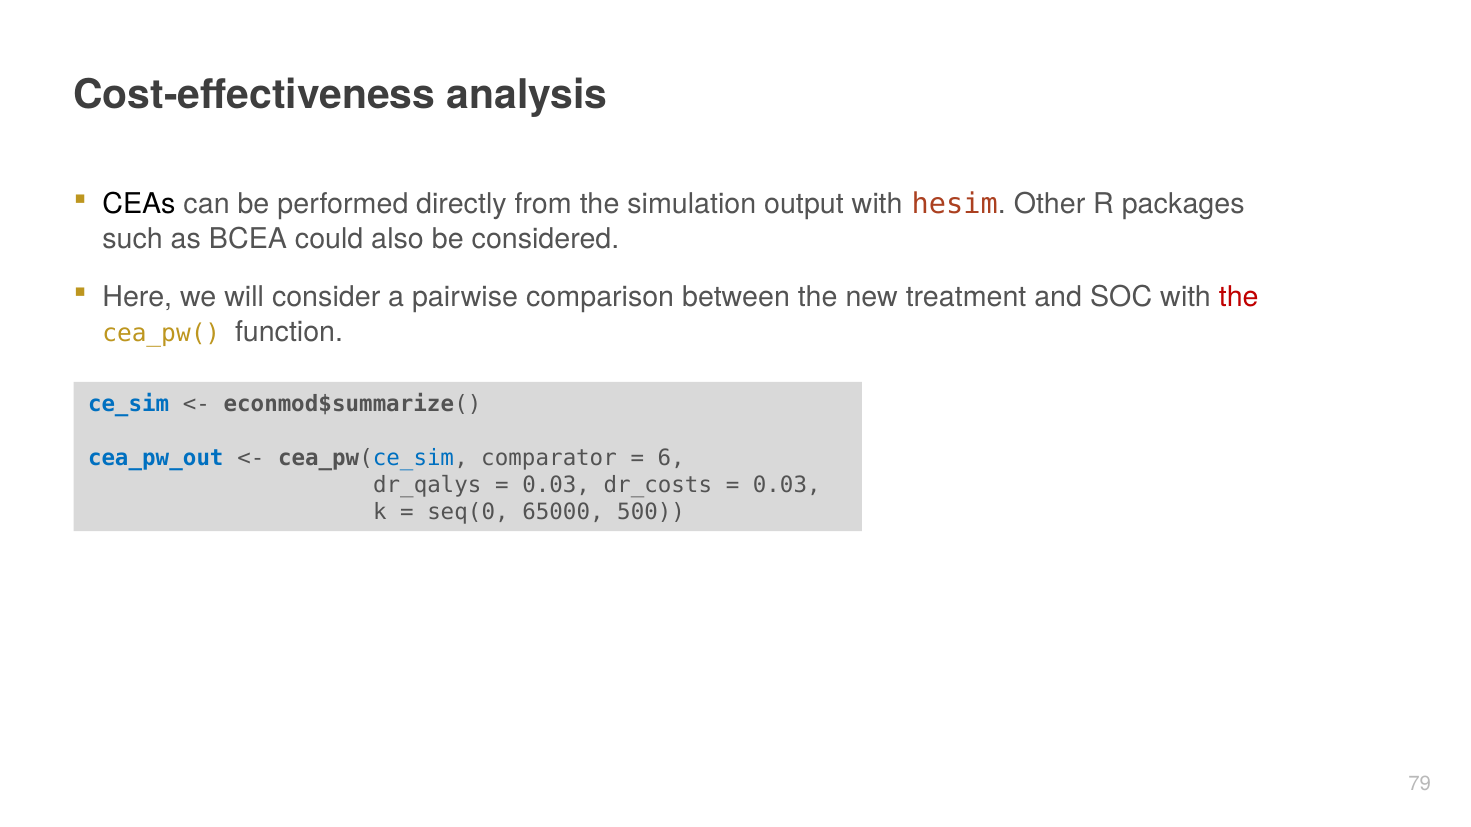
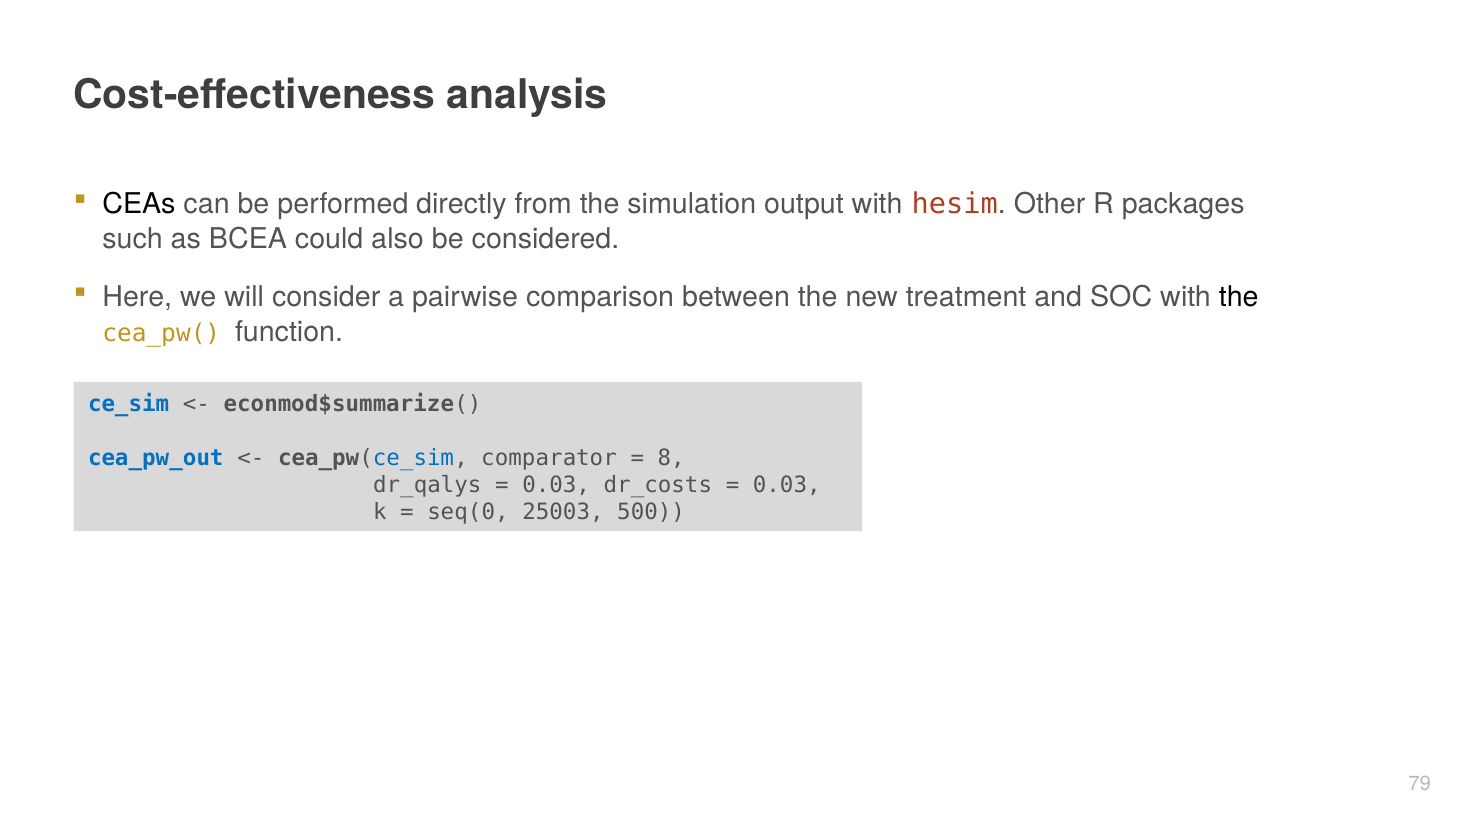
the at (1239, 298) colour: red -> black
6: 6 -> 8
65000: 65000 -> 25003
